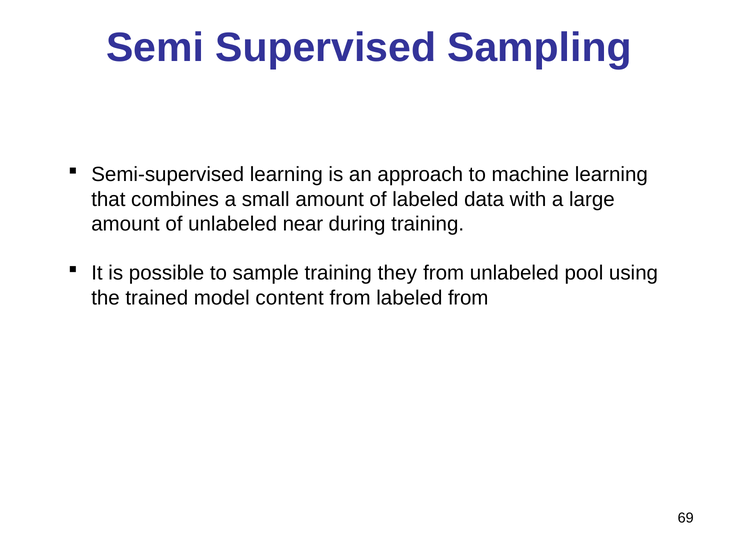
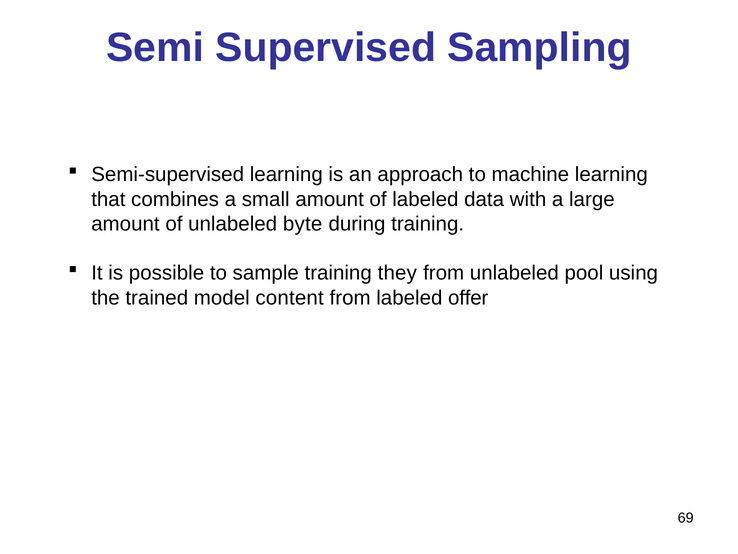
near: near -> byte
labeled from: from -> offer
